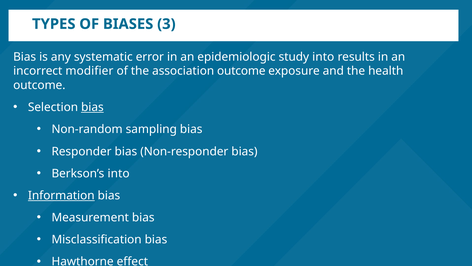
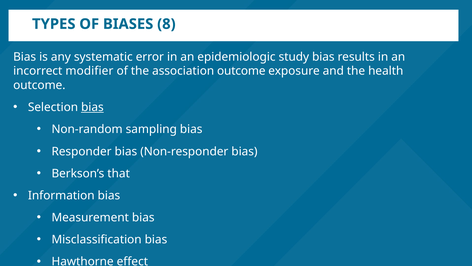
3: 3 -> 8
study into: into -> bias
Berkson’s into: into -> that
Information underline: present -> none
